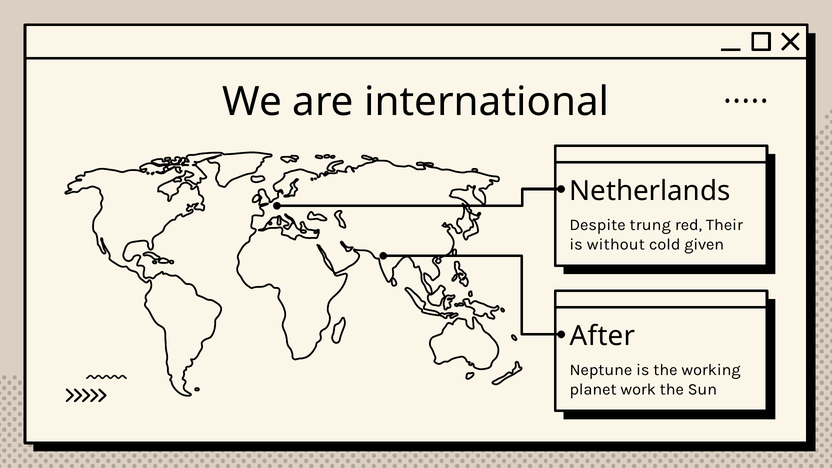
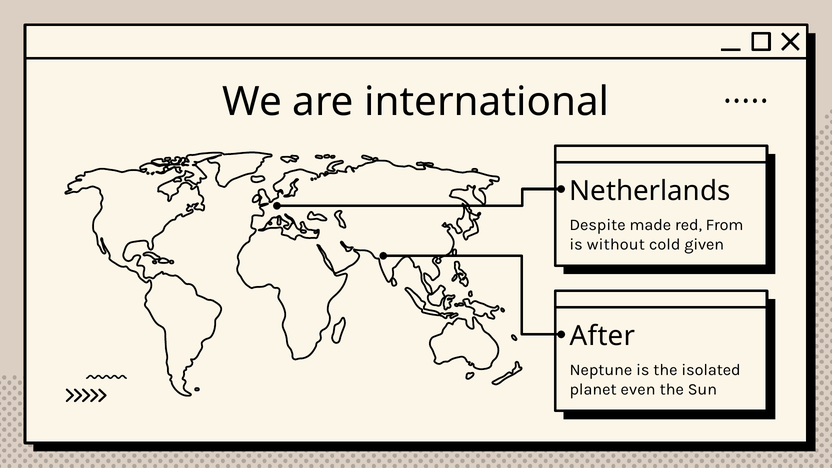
trung: trung -> made
Their: Their -> From
working: working -> isolated
work: work -> even
